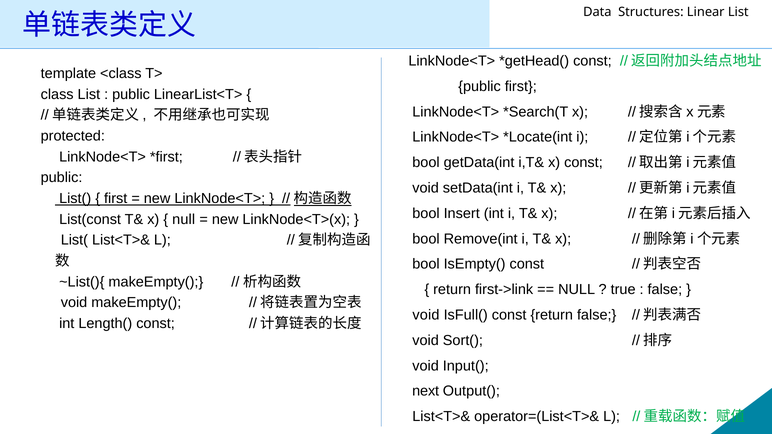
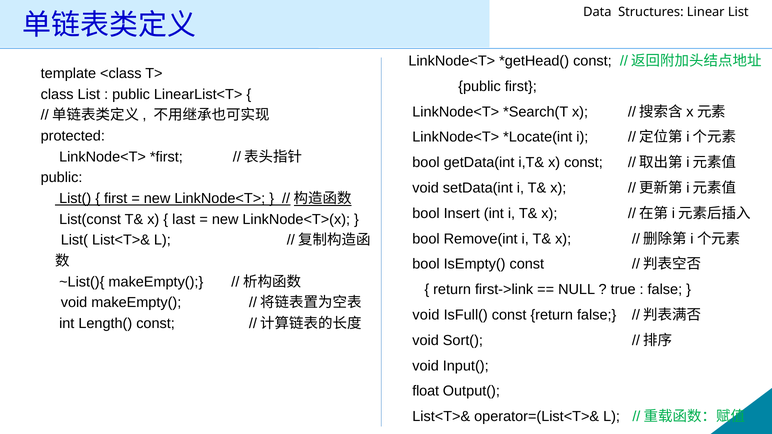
null at (184, 219): null -> last
next: next -> float
